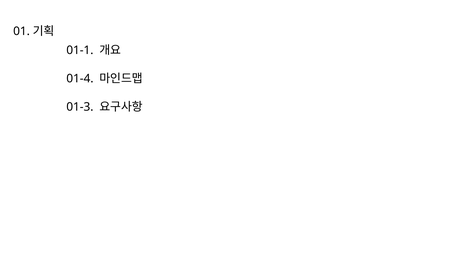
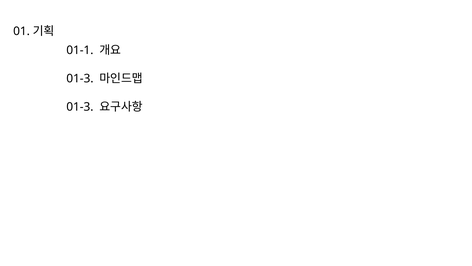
01-4 at (80, 79): 01-4 -> 01-3
